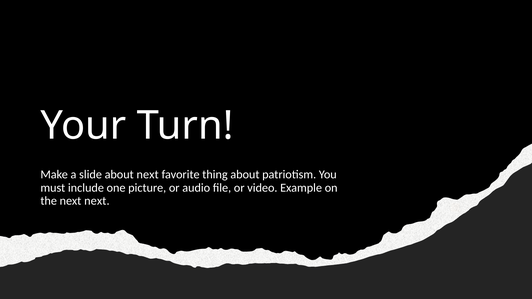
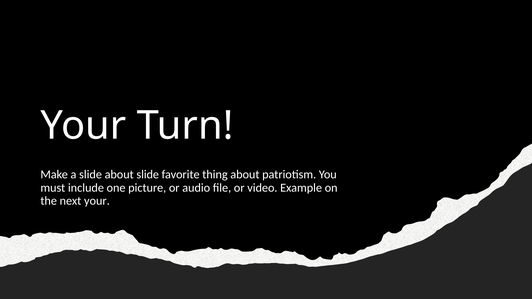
about next: next -> slide
next next: next -> your
